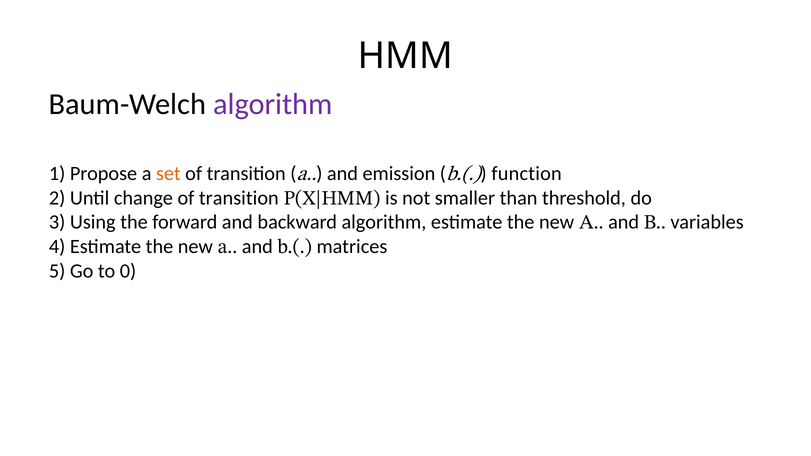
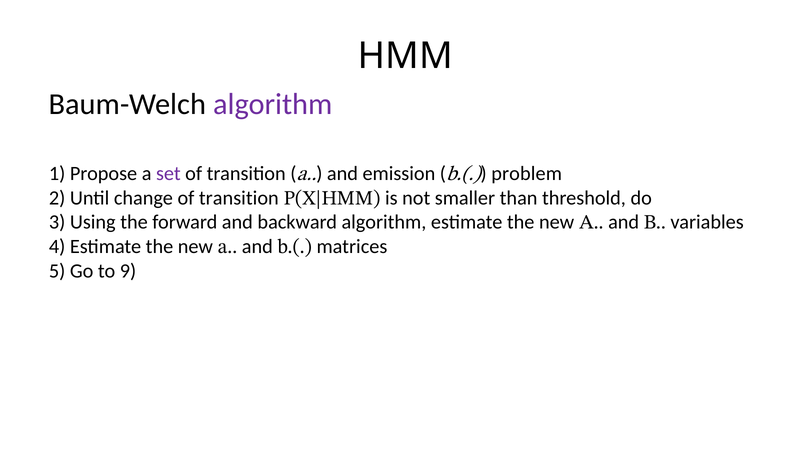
set colour: orange -> purple
function: function -> problem
0: 0 -> 9
